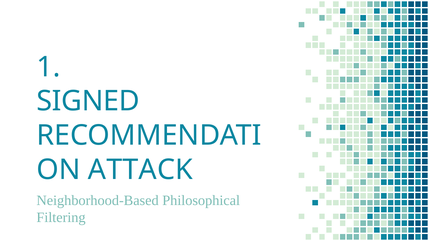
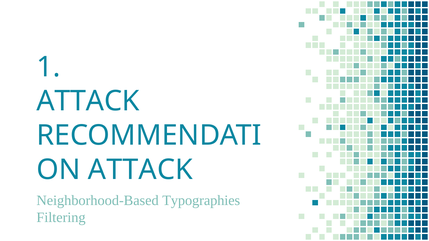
SIGNED at (88, 101): SIGNED -> ATTACK
Philosophical: Philosophical -> Typographies
